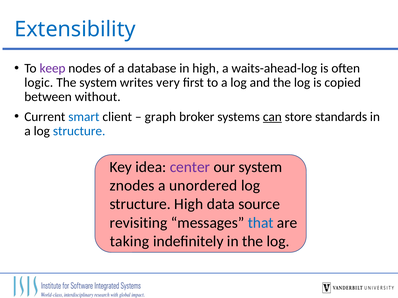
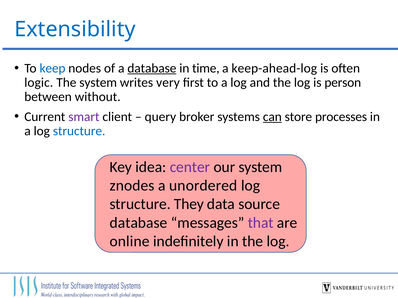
keep colour: purple -> blue
database at (152, 68) underline: none -> present
in high: high -> time
waits-ahead-log: waits-ahead-log -> keep-ahead-log
copied: copied -> person
smart colour: blue -> purple
graph: graph -> query
standards: standards -> processes
structure High: High -> They
revisiting at (139, 223): revisiting -> database
that colour: blue -> purple
taking: taking -> online
